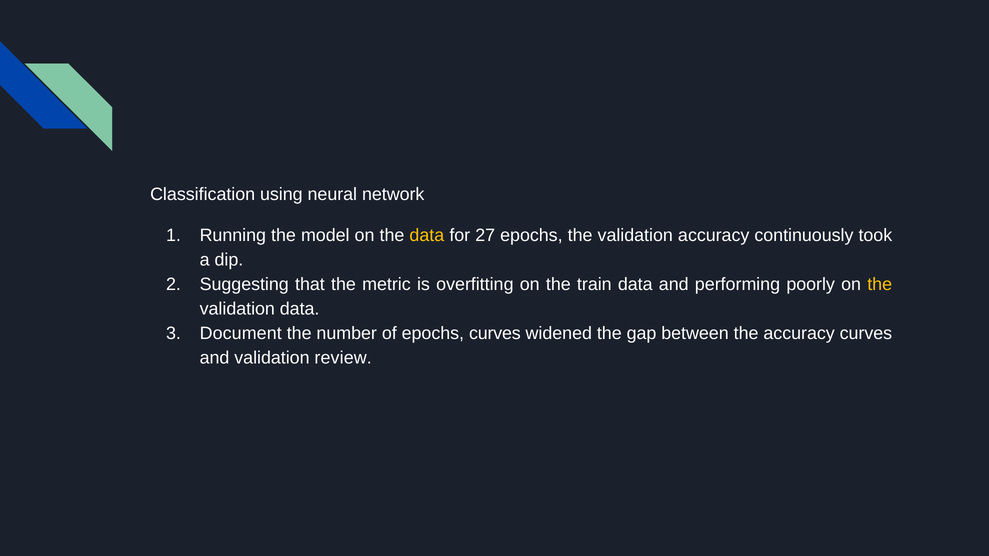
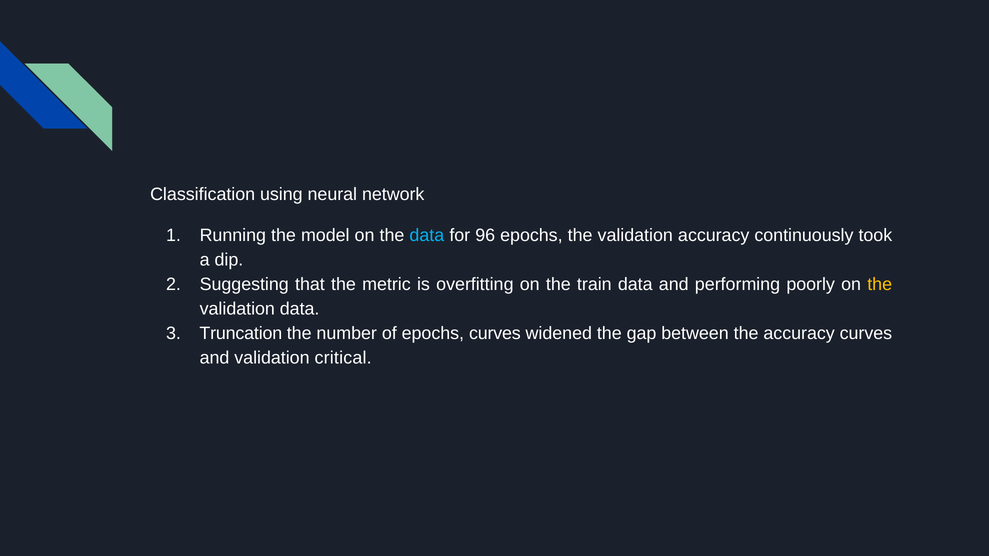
data at (427, 236) colour: yellow -> light blue
27: 27 -> 96
Document: Document -> Truncation
review: review -> critical
